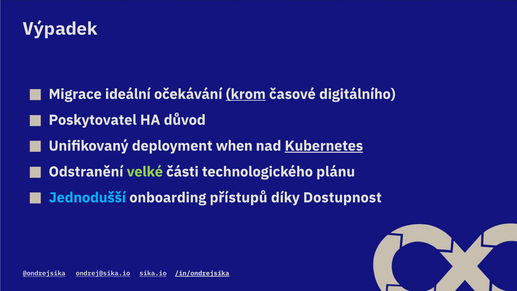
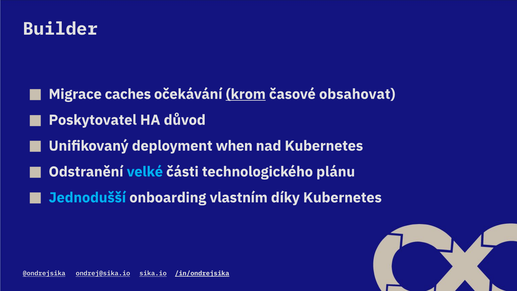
Výpadek: Výpadek -> Builder
ideální: ideální -> caches
digitálního: digitálního -> obsahovat
Kubernetes at (324, 146) underline: present -> none
velké colour: light green -> light blue
přístupů: přístupů -> vlastním
díky Dostupnost: Dostupnost -> Kubernetes
